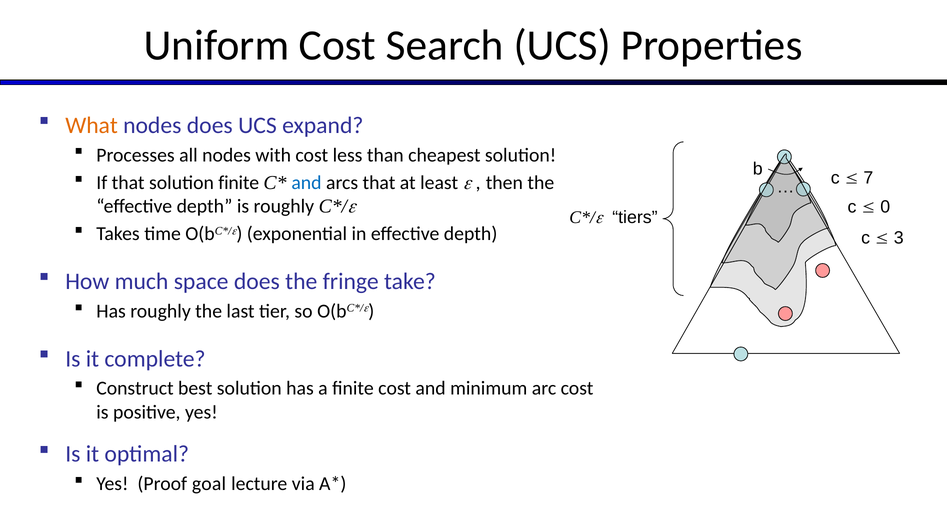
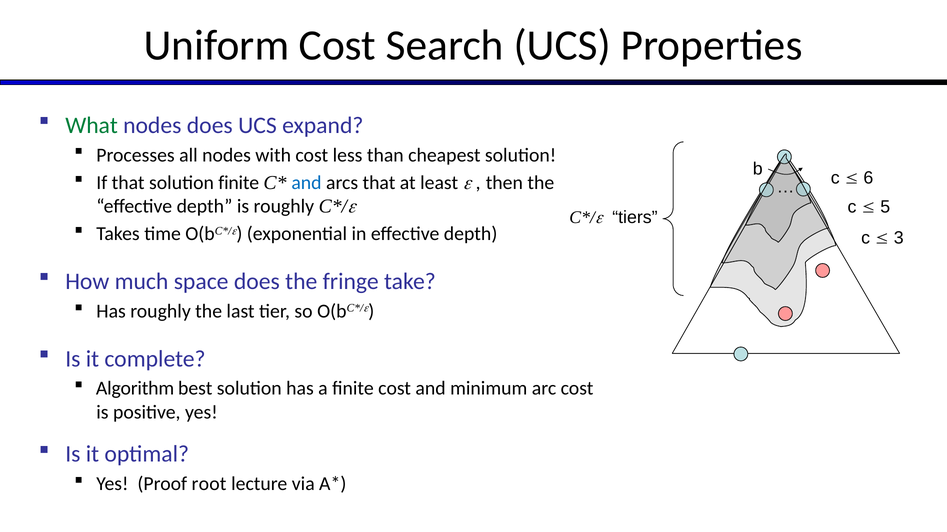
What colour: orange -> green
7: 7 -> 6
0: 0 -> 5
Construct: Construct -> Algorithm
goal: goal -> root
